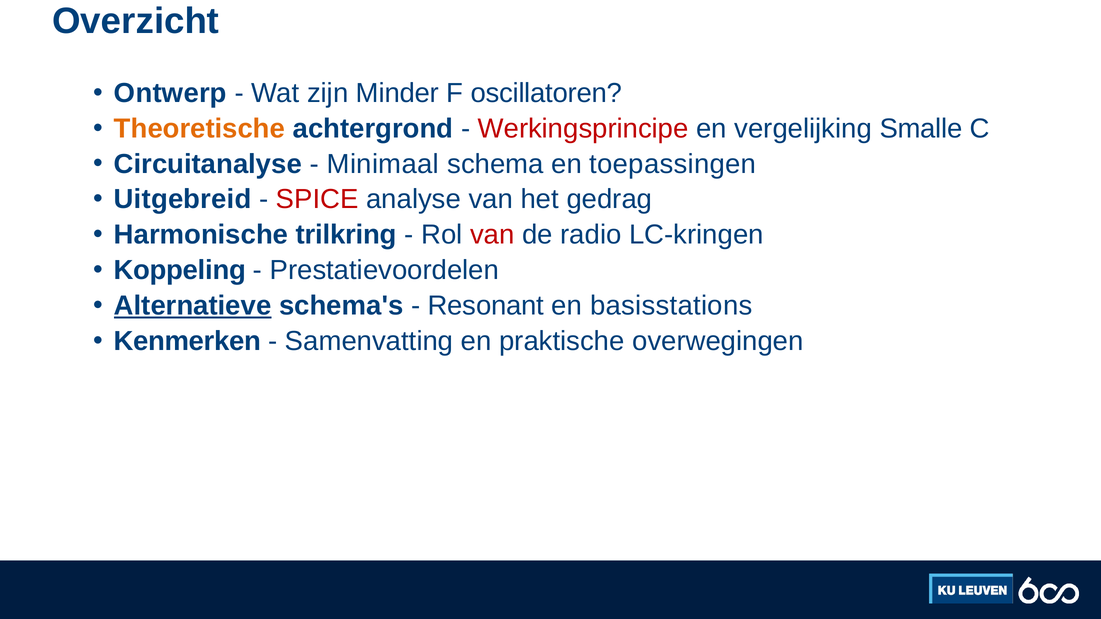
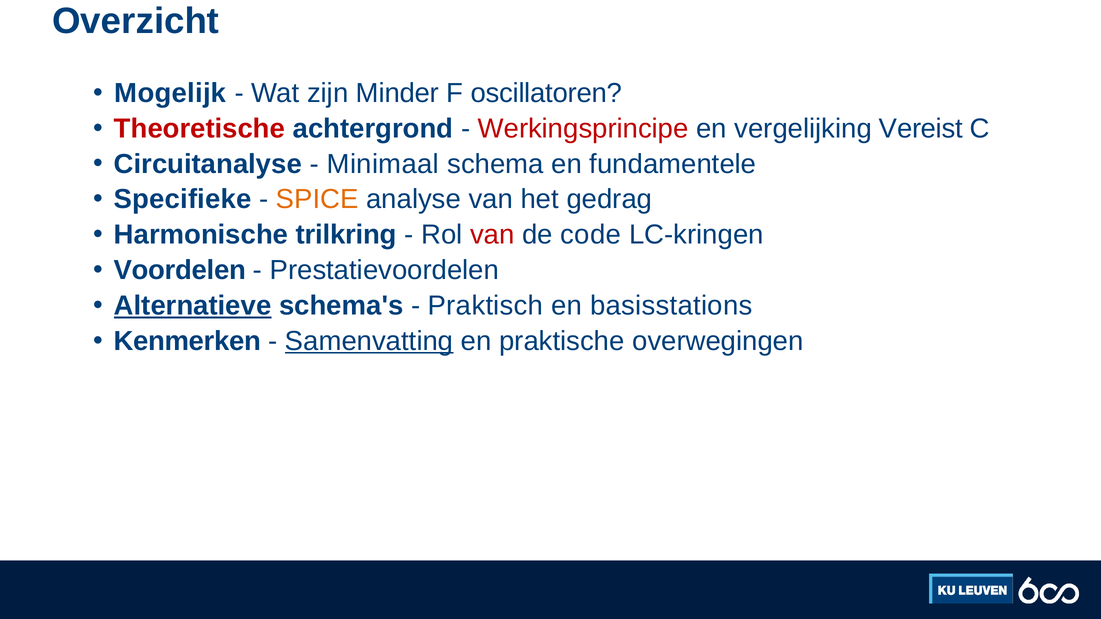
Ontwerp: Ontwerp -> Mogelijk
Theoretische colour: orange -> red
Smalle: Smalle -> Vereist
toepassingen: toepassingen -> fundamentele
Uitgebreid: Uitgebreid -> Specifieke
SPICE colour: red -> orange
radio: radio -> code
Koppeling: Koppeling -> Voordelen
Resonant: Resonant -> Praktisch
Samenvatting underline: none -> present
